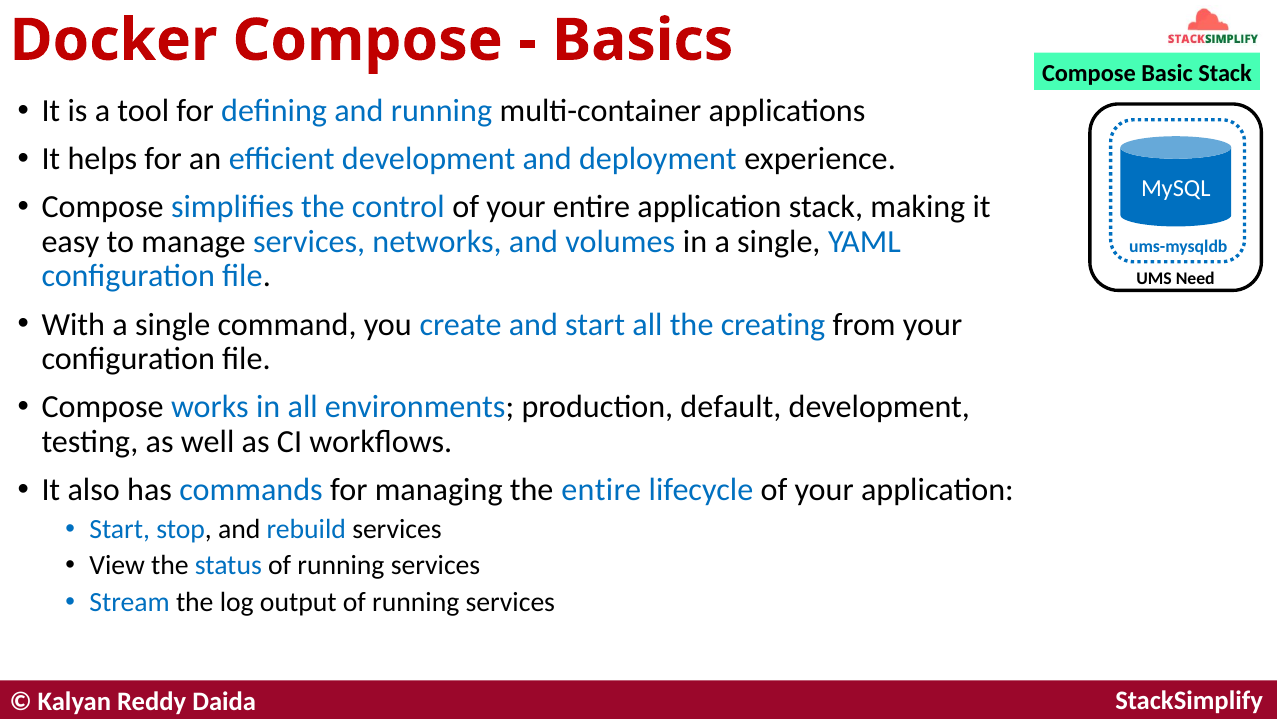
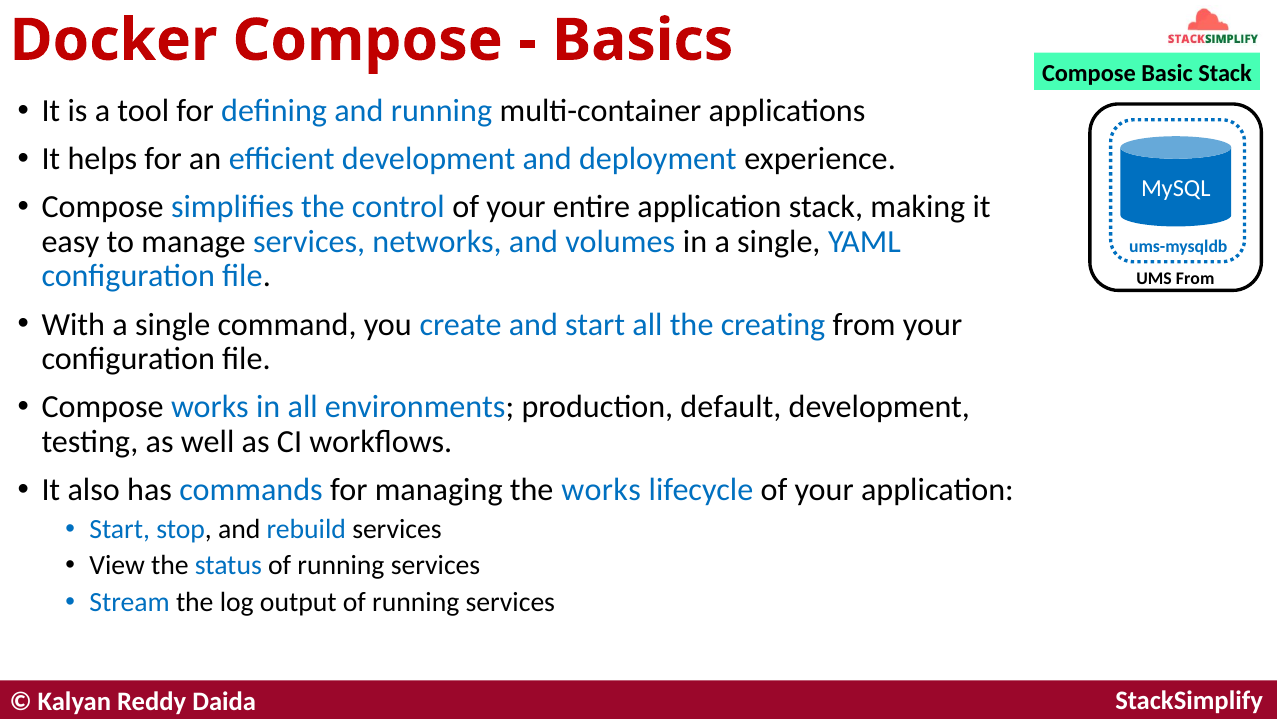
UMS Need: Need -> From
the entire: entire -> works
